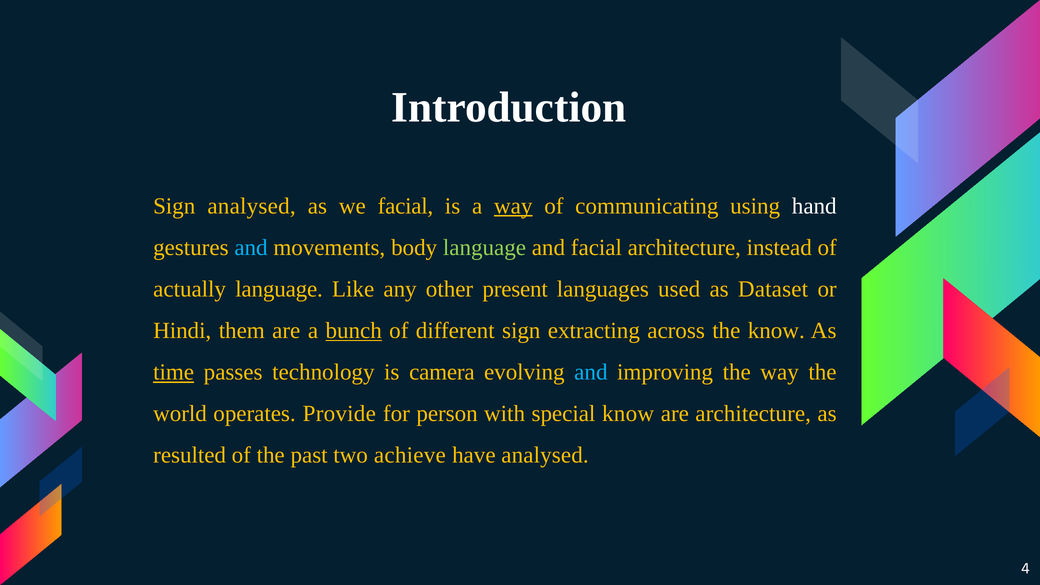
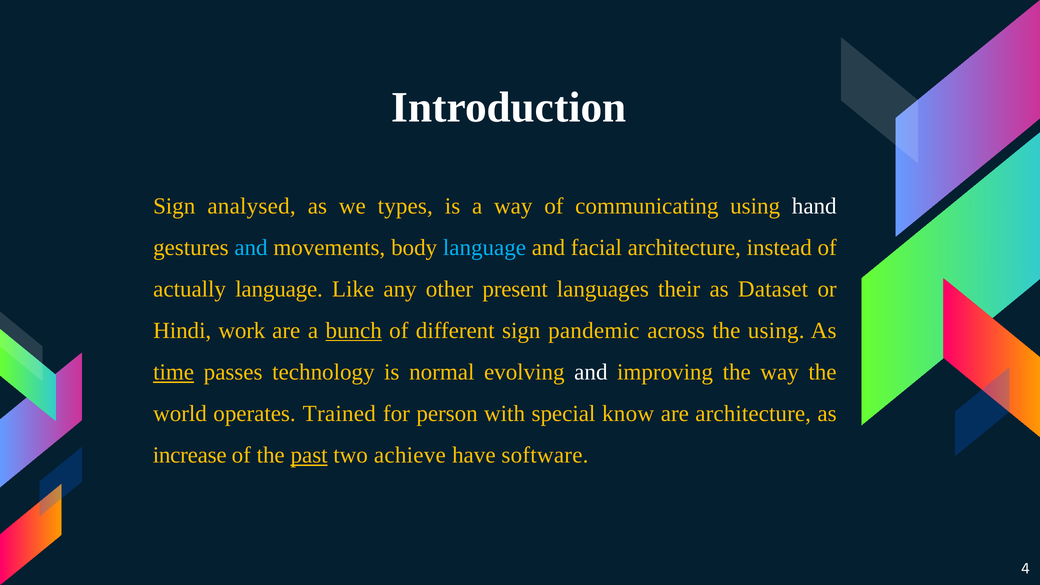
we facial: facial -> types
way at (513, 206) underline: present -> none
language at (485, 247) colour: light green -> light blue
used: used -> their
them: them -> work
extracting: extracting -> pandemic
the know: know -> using
camera: camera -> normal
and at (591, 372) colour: light blue -> white
Provide: Provide -> Trained
resulted: resulted -> increase
past underline: none -> present
have analysed: analysed -> software
